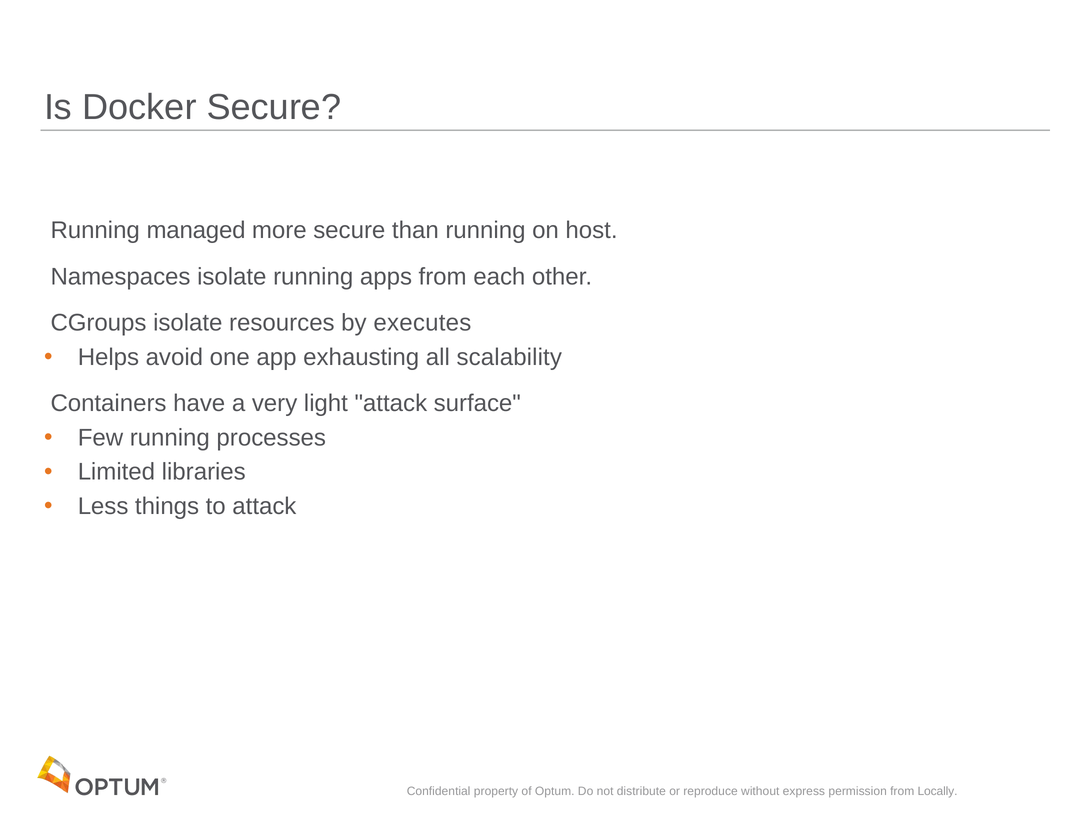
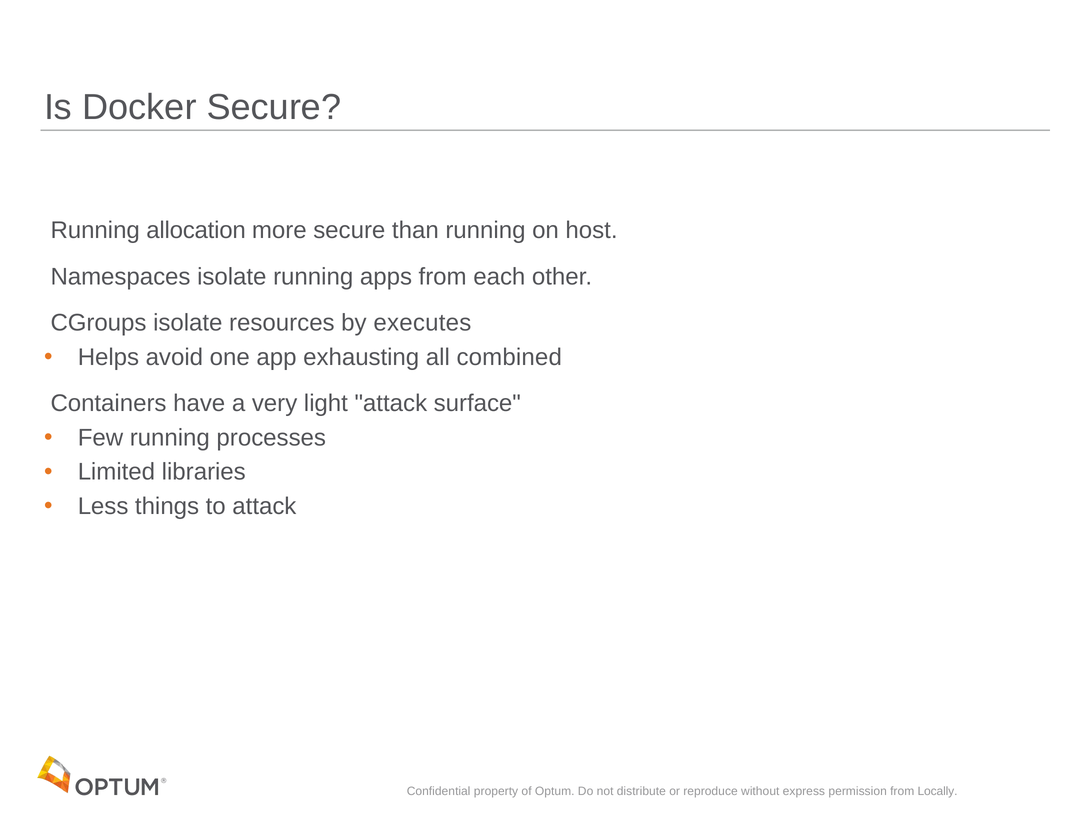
managed: managed -> allocation
scalability: scalability -> combined
